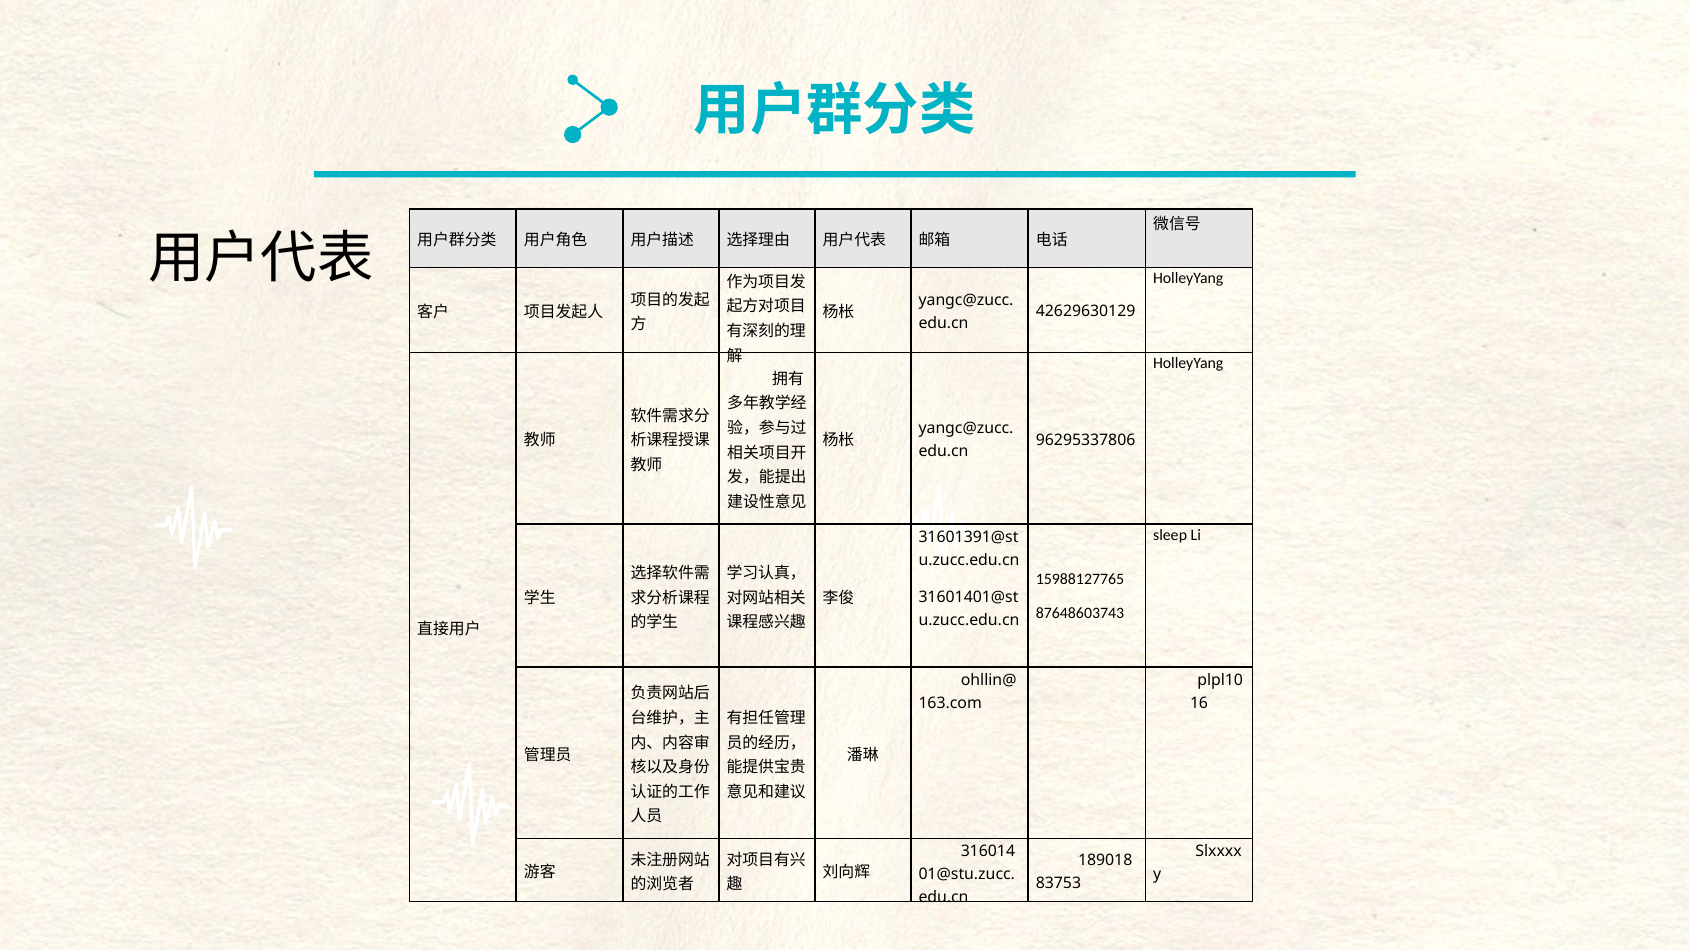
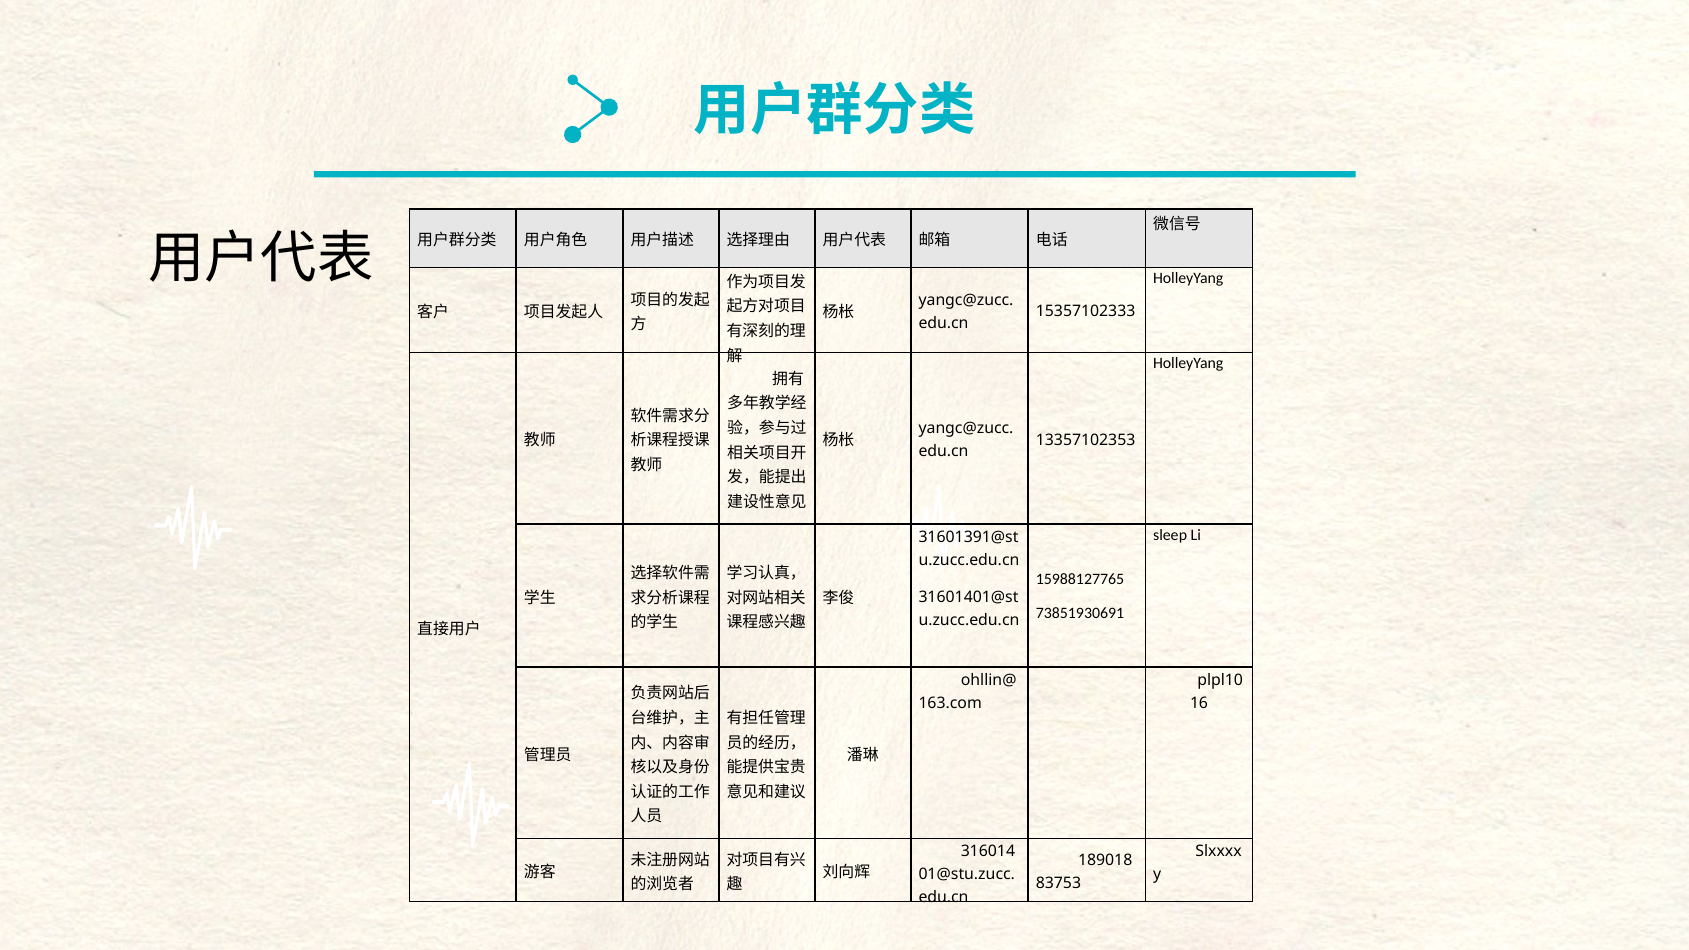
42629630129: 42629630129 -> 15357102333
96295337806: 96295337806 -> 13357102353
87648603743: 87648603743 -> 73851930691
